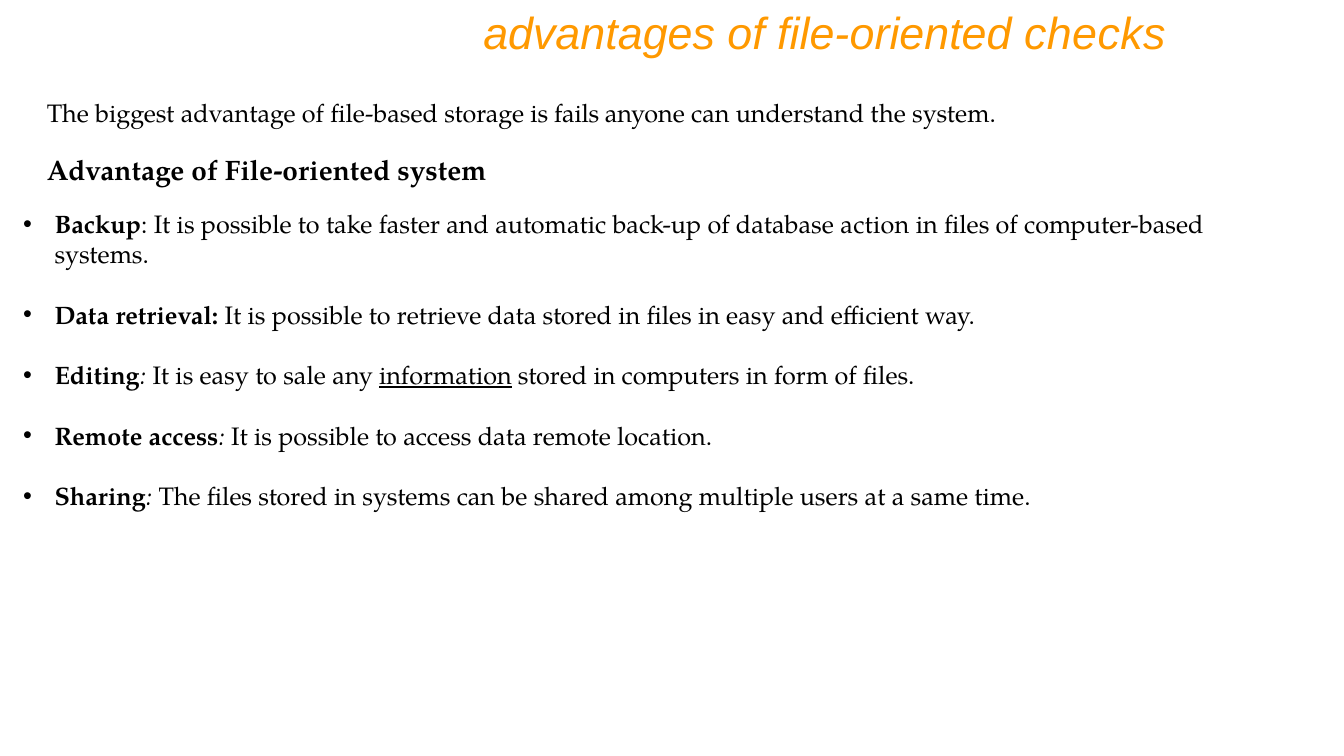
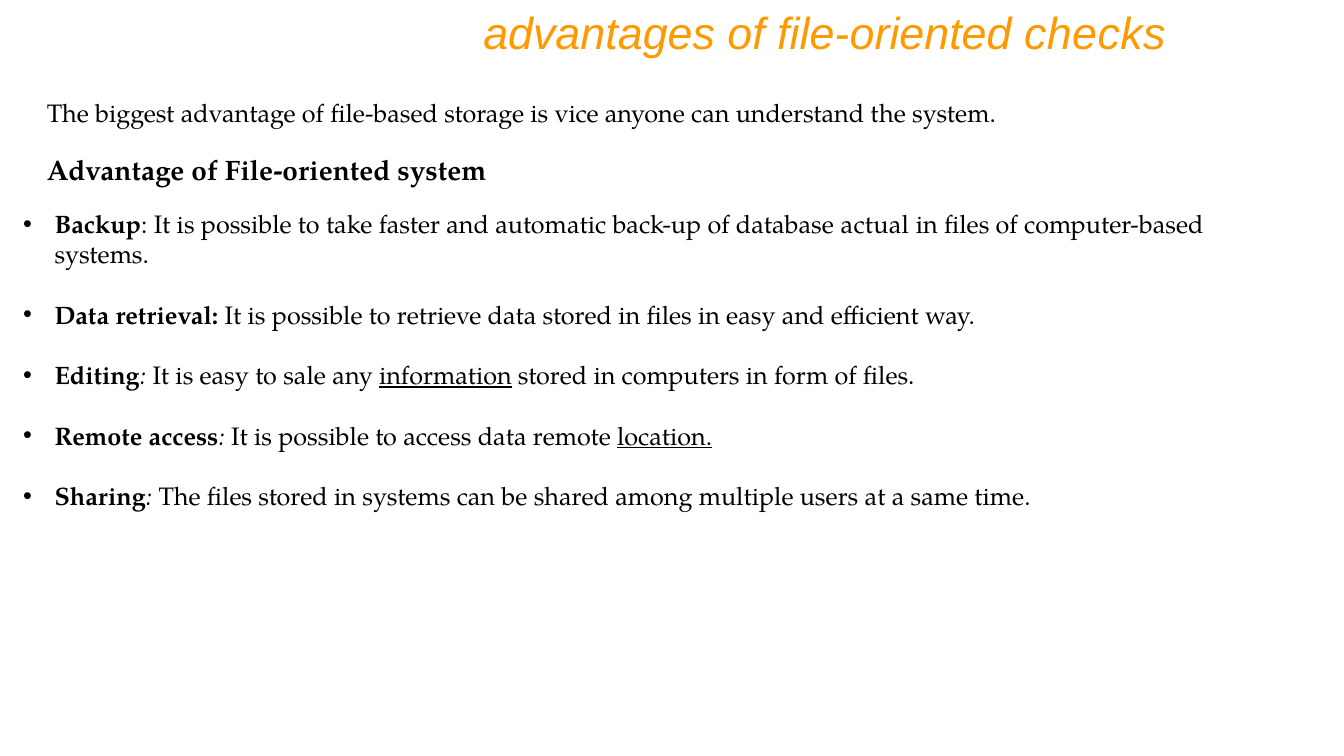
fails: fails -> vice
action: action -> actual
location underline: none -> present
